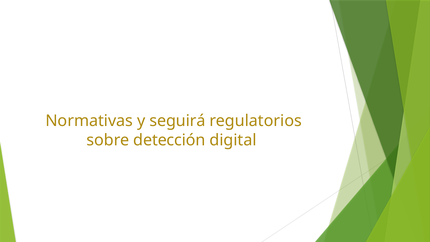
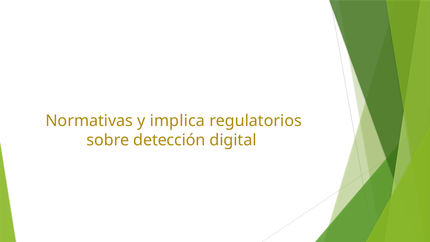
seguirá: seguirá -> implica
